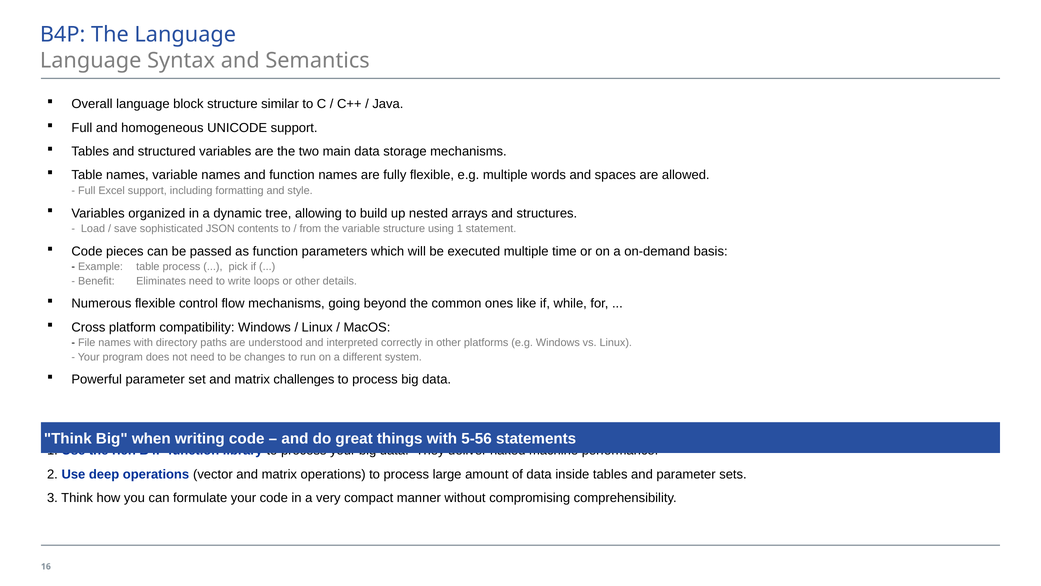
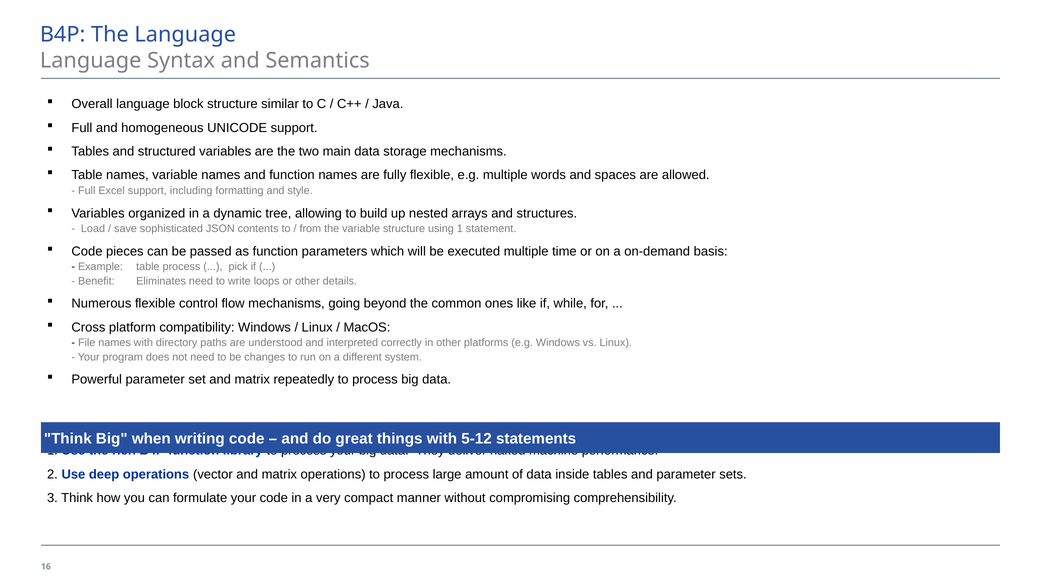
challenges: challenges -> repeatedly
5-56: 5-56 -> 5-12
